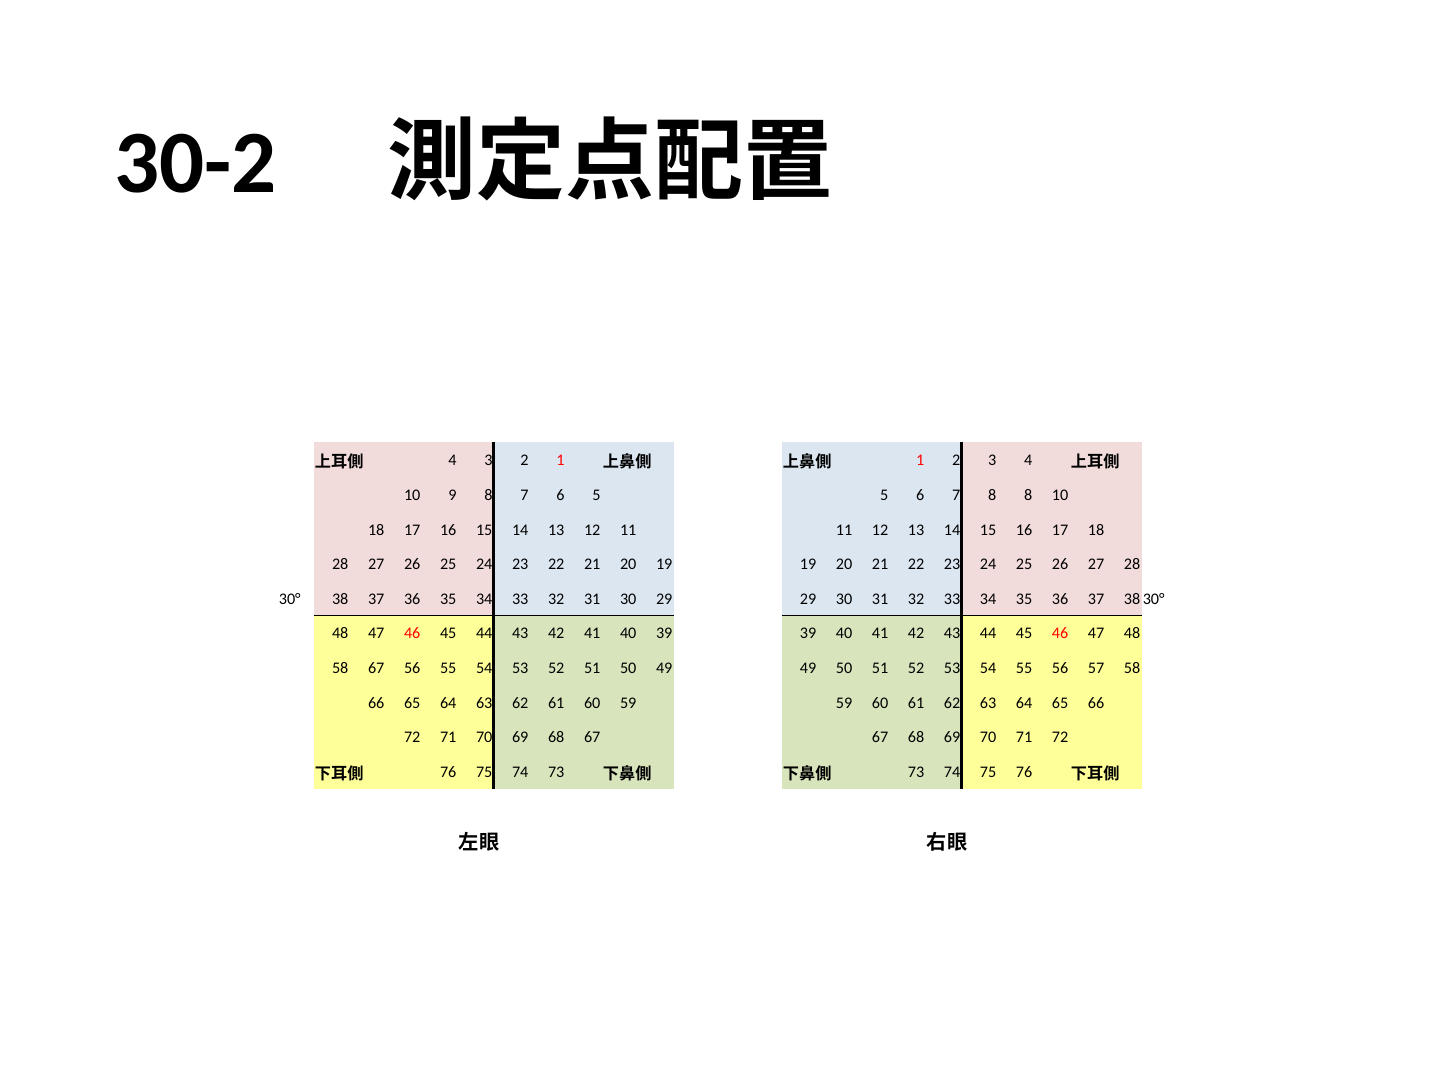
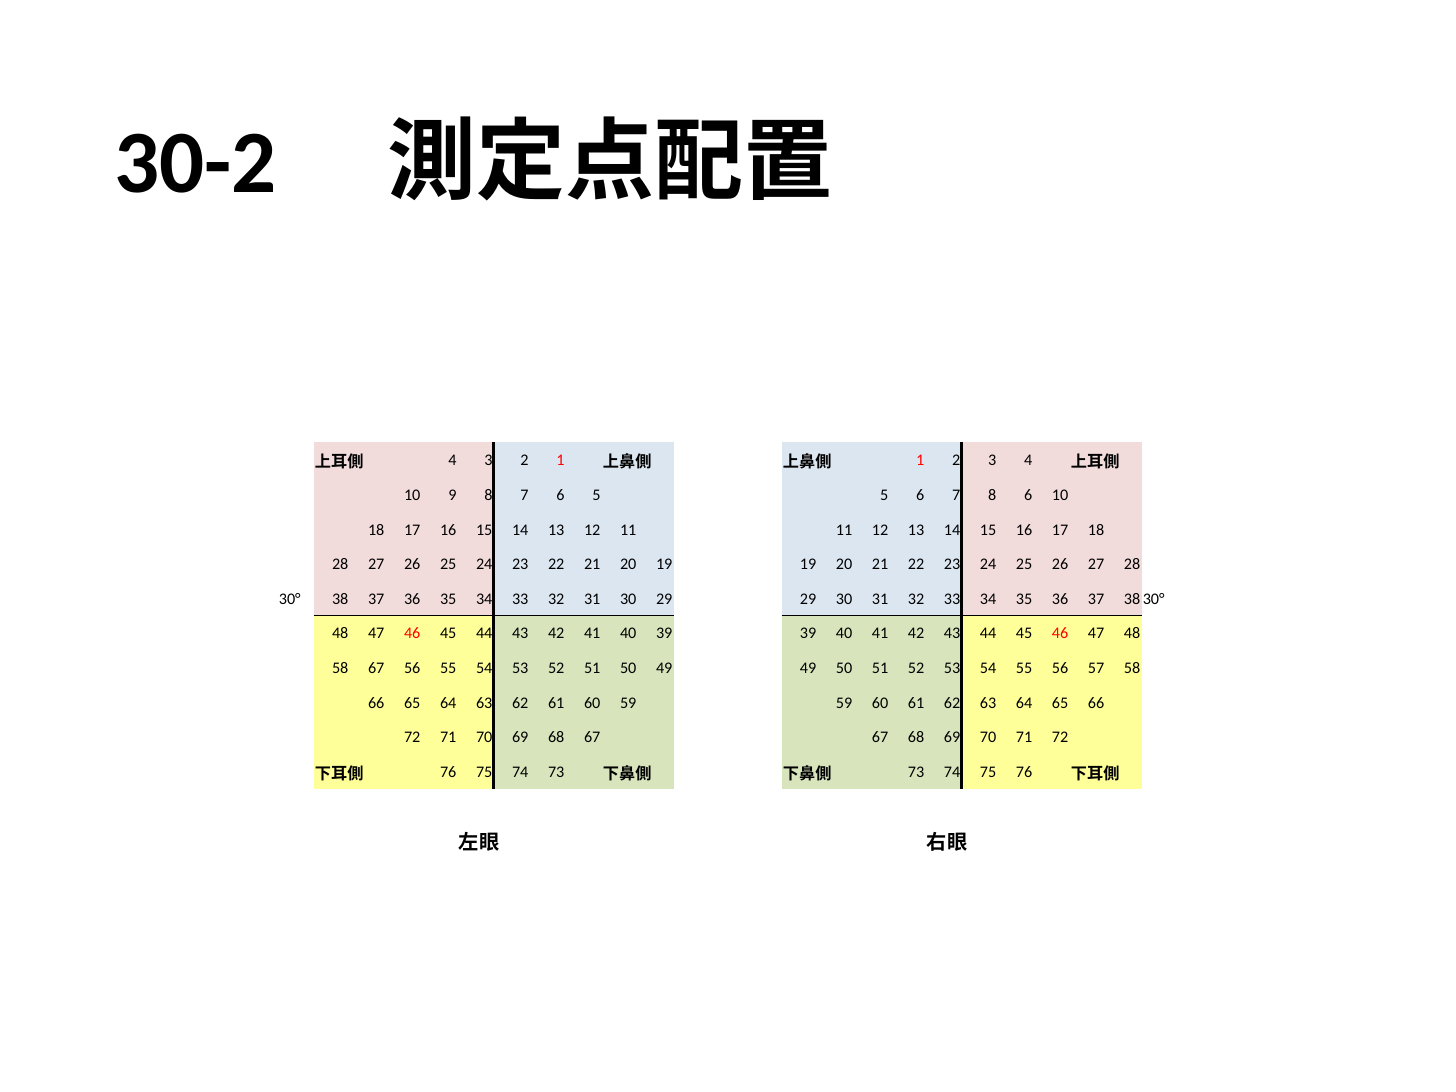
8 8: 8 -> 6
